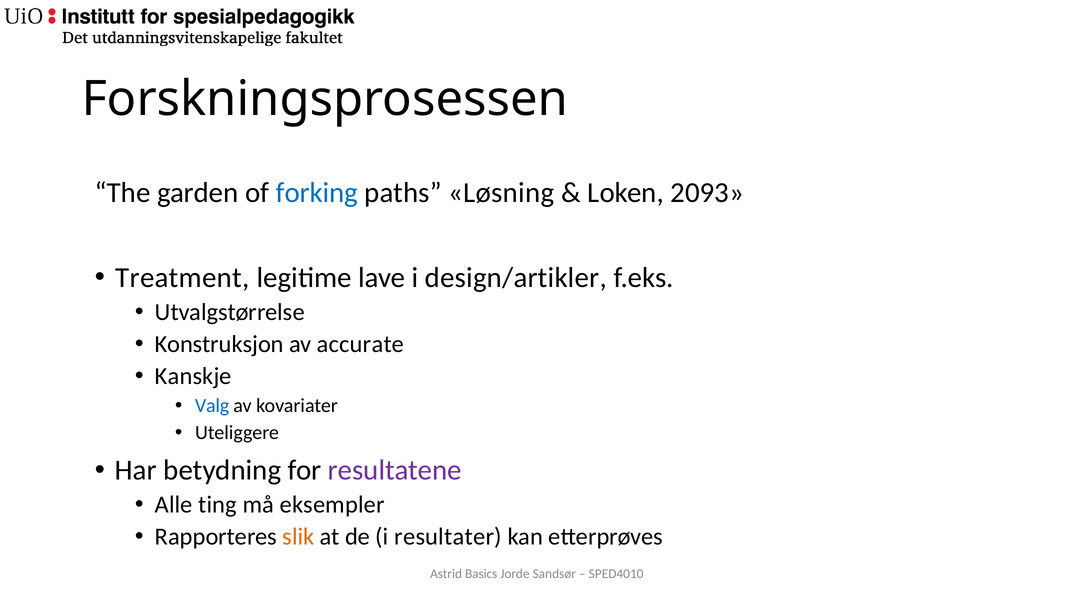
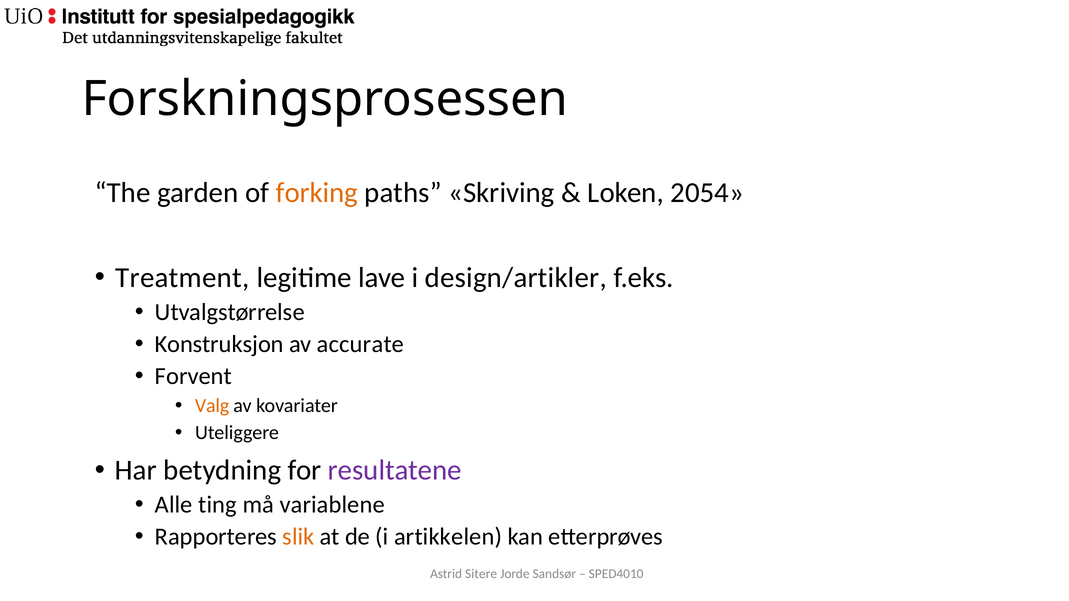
forking colour: blue -> orange
Løsning: Løsning -> Skriving
2093: 2093 -> 2054
Kanskje: Kanskje -> Forvent
Valg colour: blue -> orange
eksempler: eksempler -> variablene
resultater: resultater -> artikkelen
Basics: Basics -> Sitere
